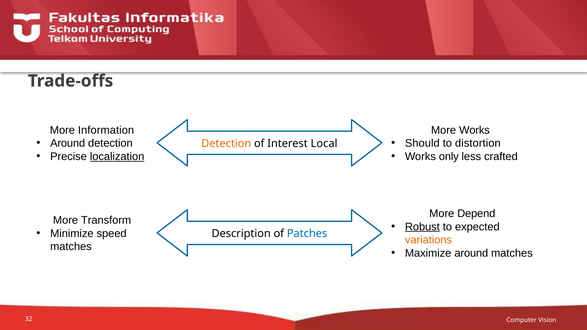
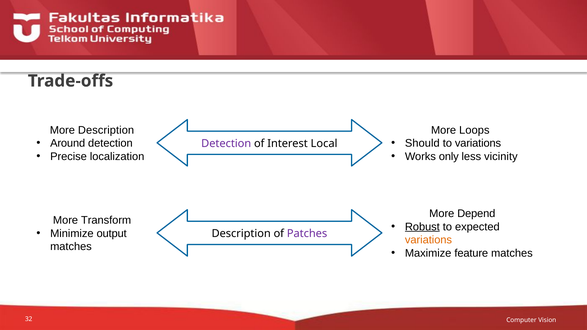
More Information: Information -> Description
More Works: Works -> Loops
to distortion: distortion -> variations
Detection at (226, 144) colour: orange -> purple
localization underline: present -> none
crafted: crafted -> vicinity
speed: speed -> output
Patches colour: blue -> purple
Maximize around: around -> feature
